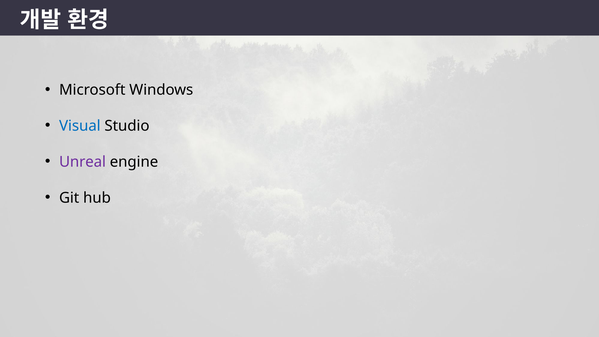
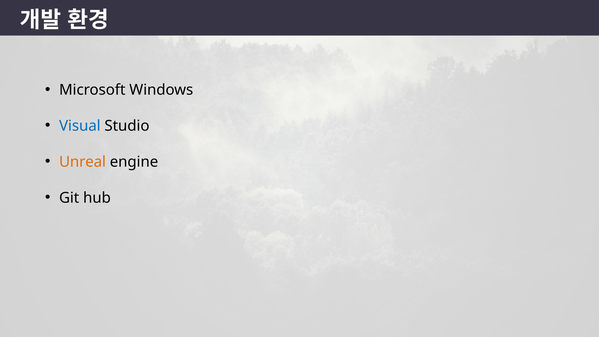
Unreal colour: purple -> orange
